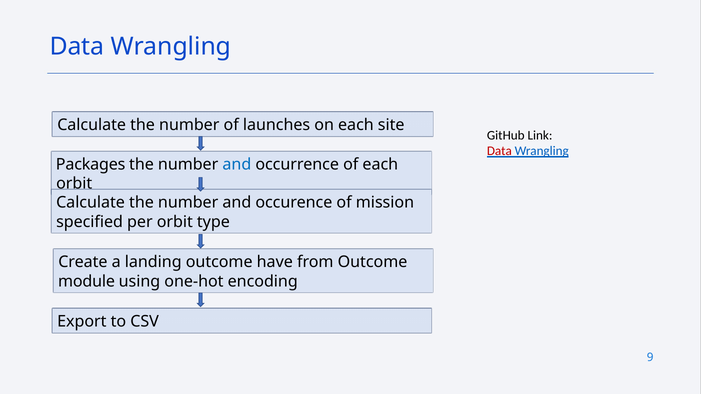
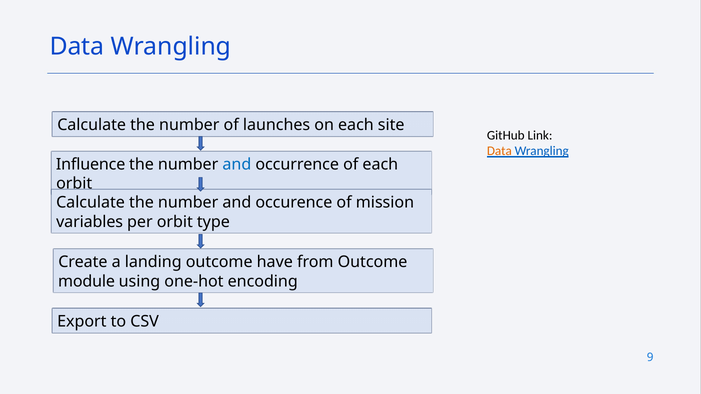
Data at (499, 151) colour: red -> orange
Packages: Packages -> Influence
specified: specified -> variables
